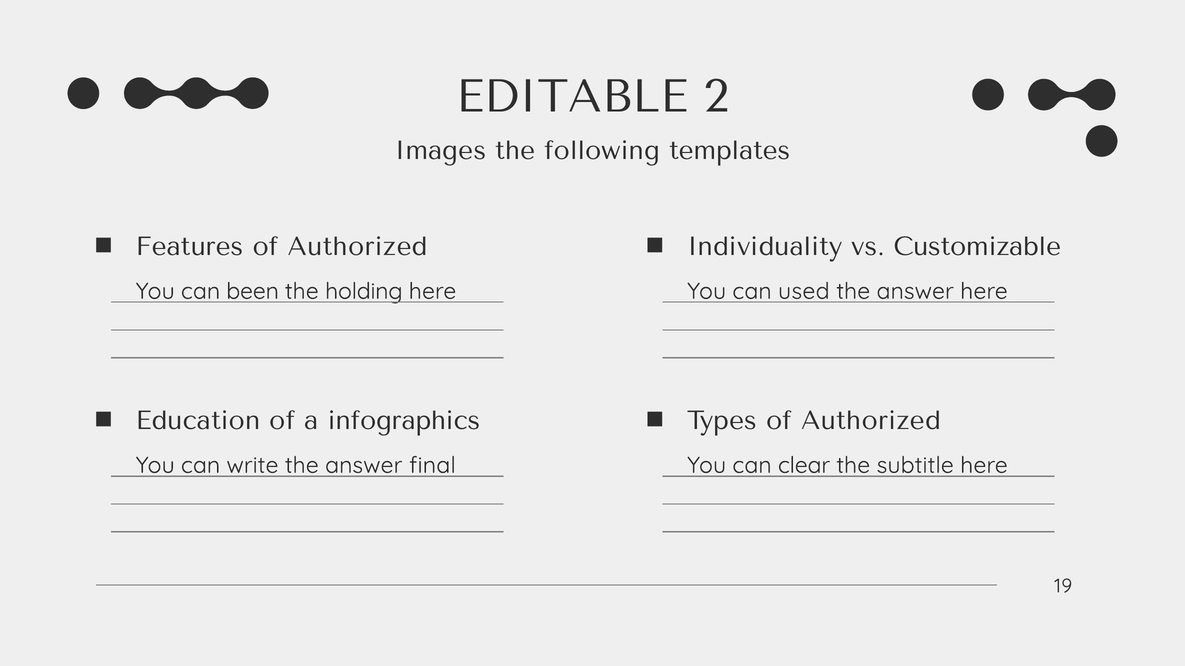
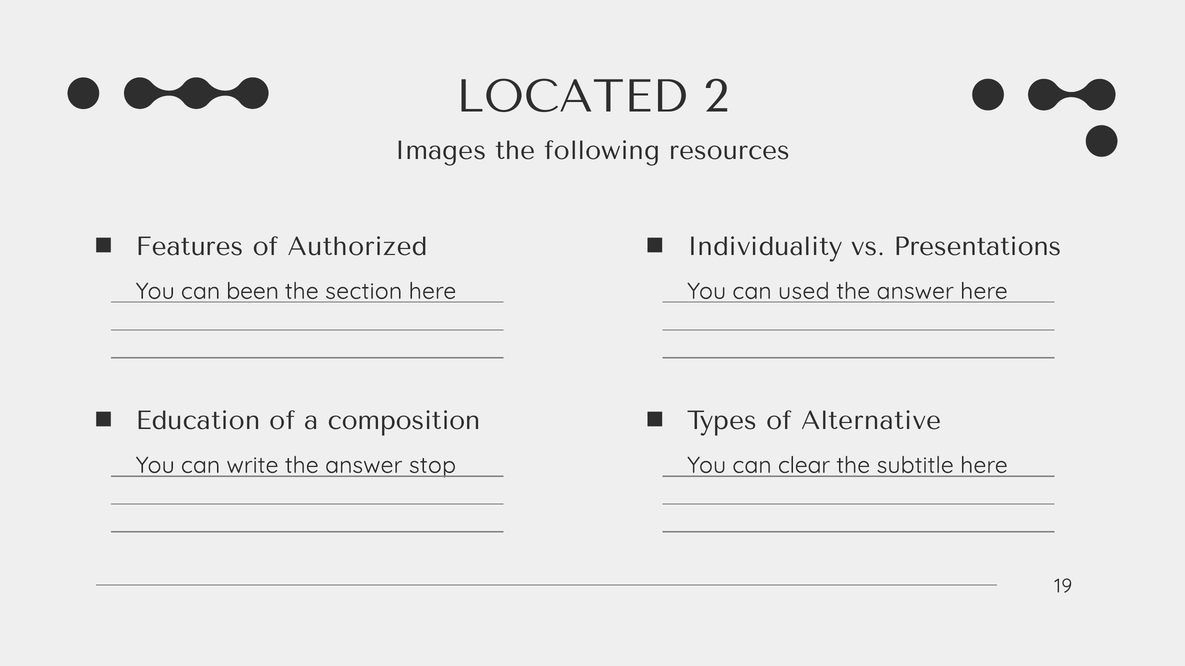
EDITABLE: EDITABLE -> LOCATED
templates: templates -> resources
Customizable: Customizable -> Presentations
holding: holding -> section
infographics: infographics -> composition
Types of Authorized: Authorized -> Alternative
final: final -> stop
